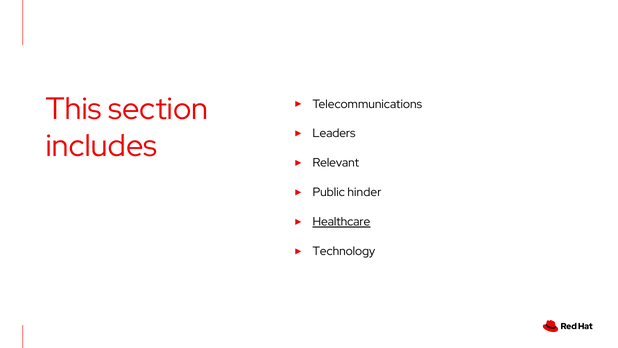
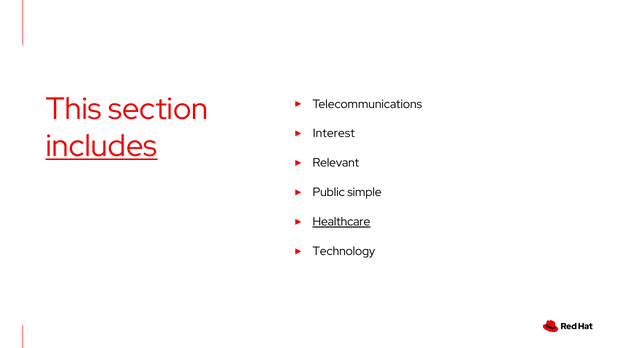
Leaders: Leaders -> Interest
includes underline: none -> present
hinder: hinder -> simple
